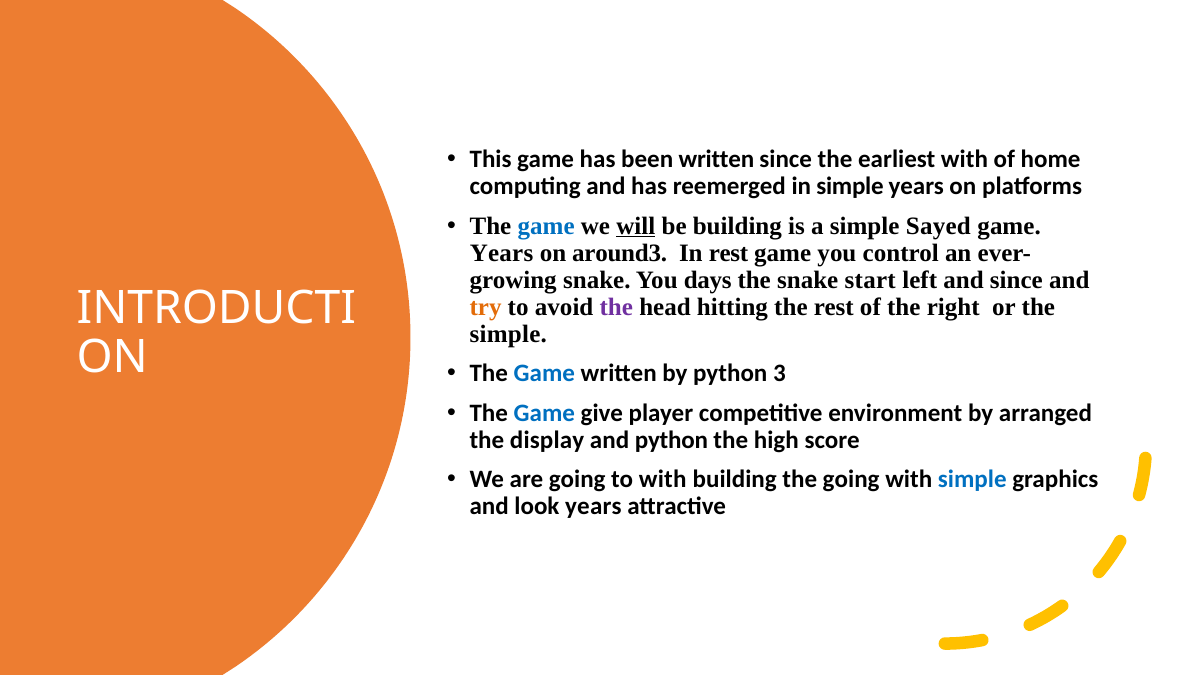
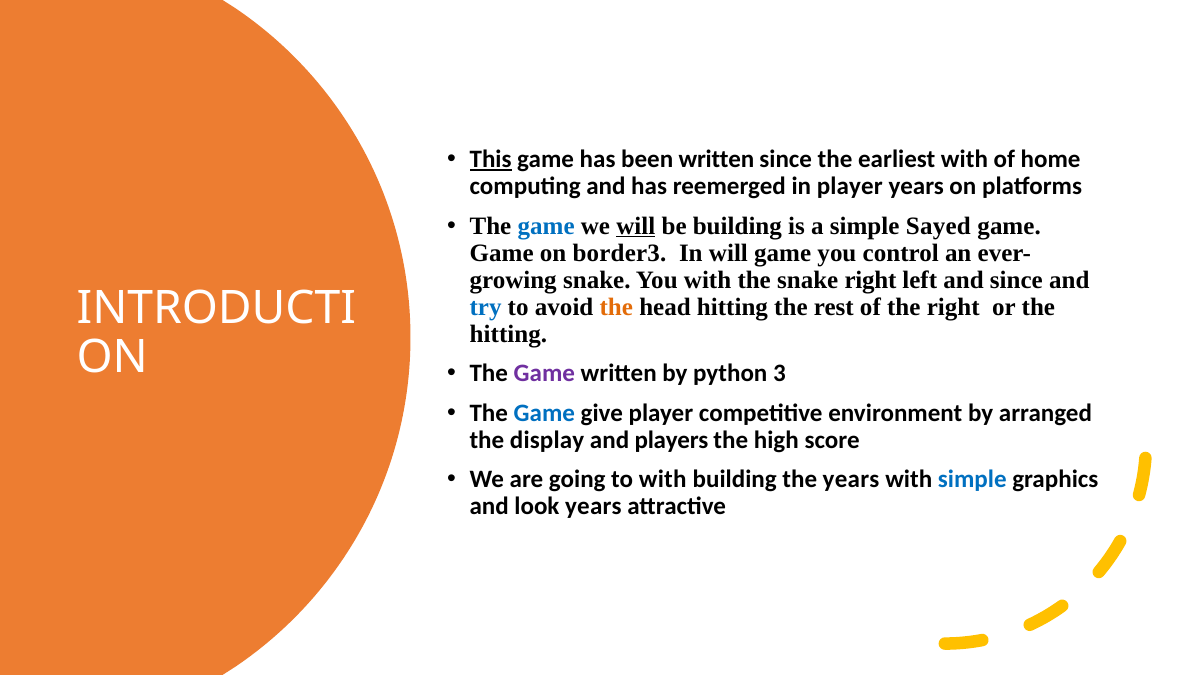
This underline: none -> present
in simple: simple -> player
Years at (502, 253): Years -> Game
around3: around3 -> border3
In rest: rest -> will
You days: days -> with
snake start: start -> right
try colour: orange -> blue
the at (616, 307) colour: purple -> orange
simple at (508, 334): simple -> hitting
Game at (544, 374) colour: blue -> purple
and python: python -> players
the going: going -> years
